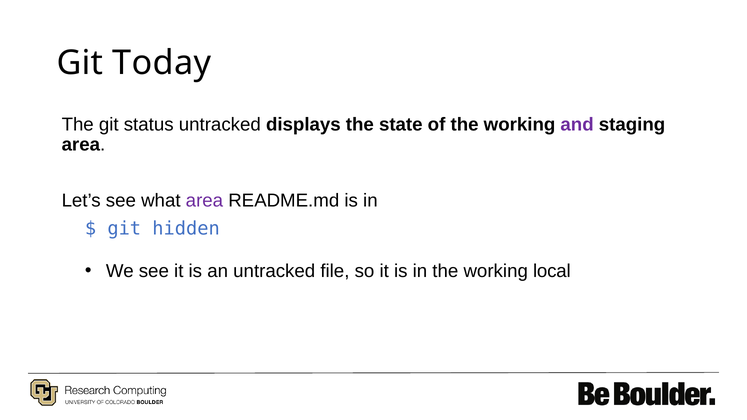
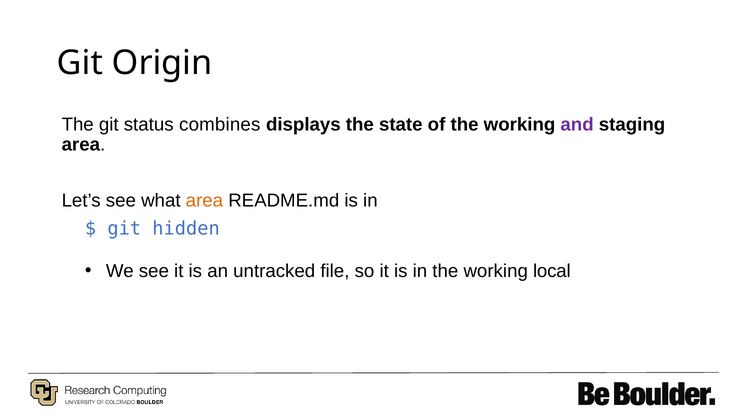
Today: Today -> Origin
status untracked: untracked -> combines
area at (204, 201) colour: purple -> orange
